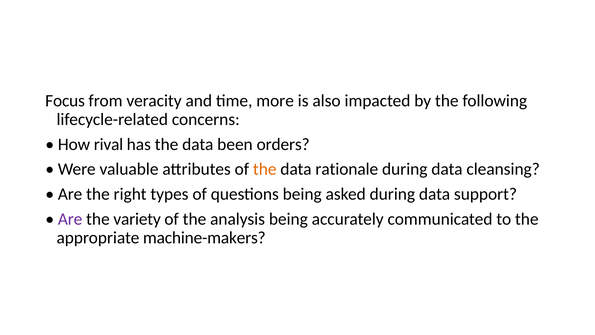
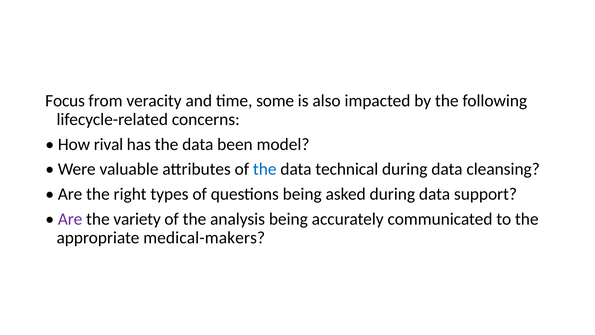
more: more -> some
orders: orders -> model
the at (265, 169) colour: orange -> blue
rationale: rationale -> technical
machine-makers: machine-makers -> medical-makers
